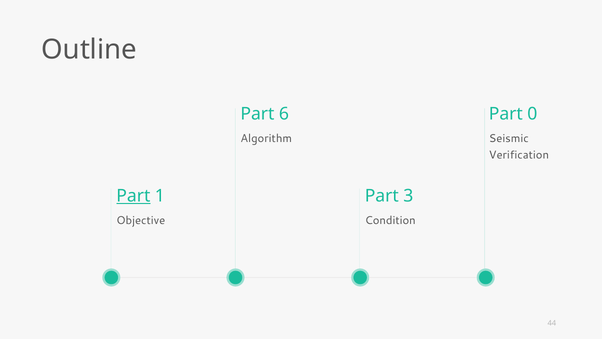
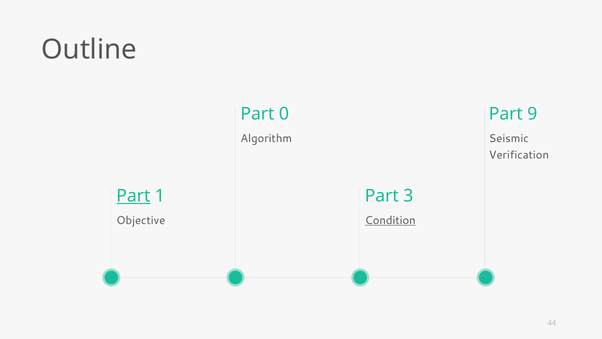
6: 6 -> 0
0: 0 -> 9
Condition underline: none -> present
